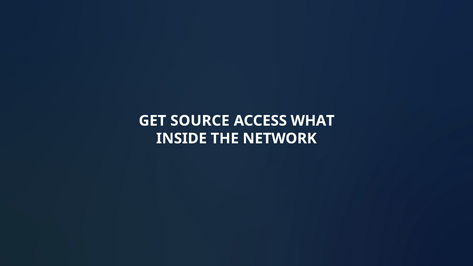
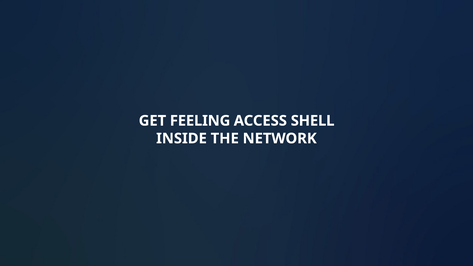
SOURCE: SOURCE -> FEELING
WHAT: WHAT -> SHELL
